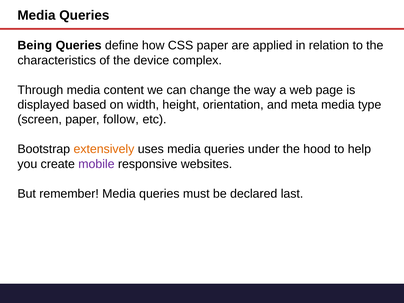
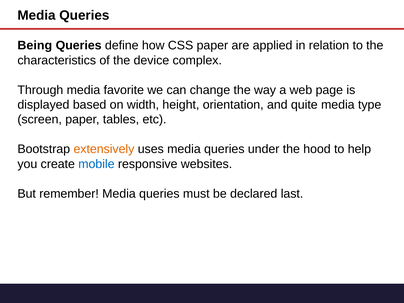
content: content -> favorite
meta: meta -> quite
follow: follow -> tables
mobile colour: purple -> blue
